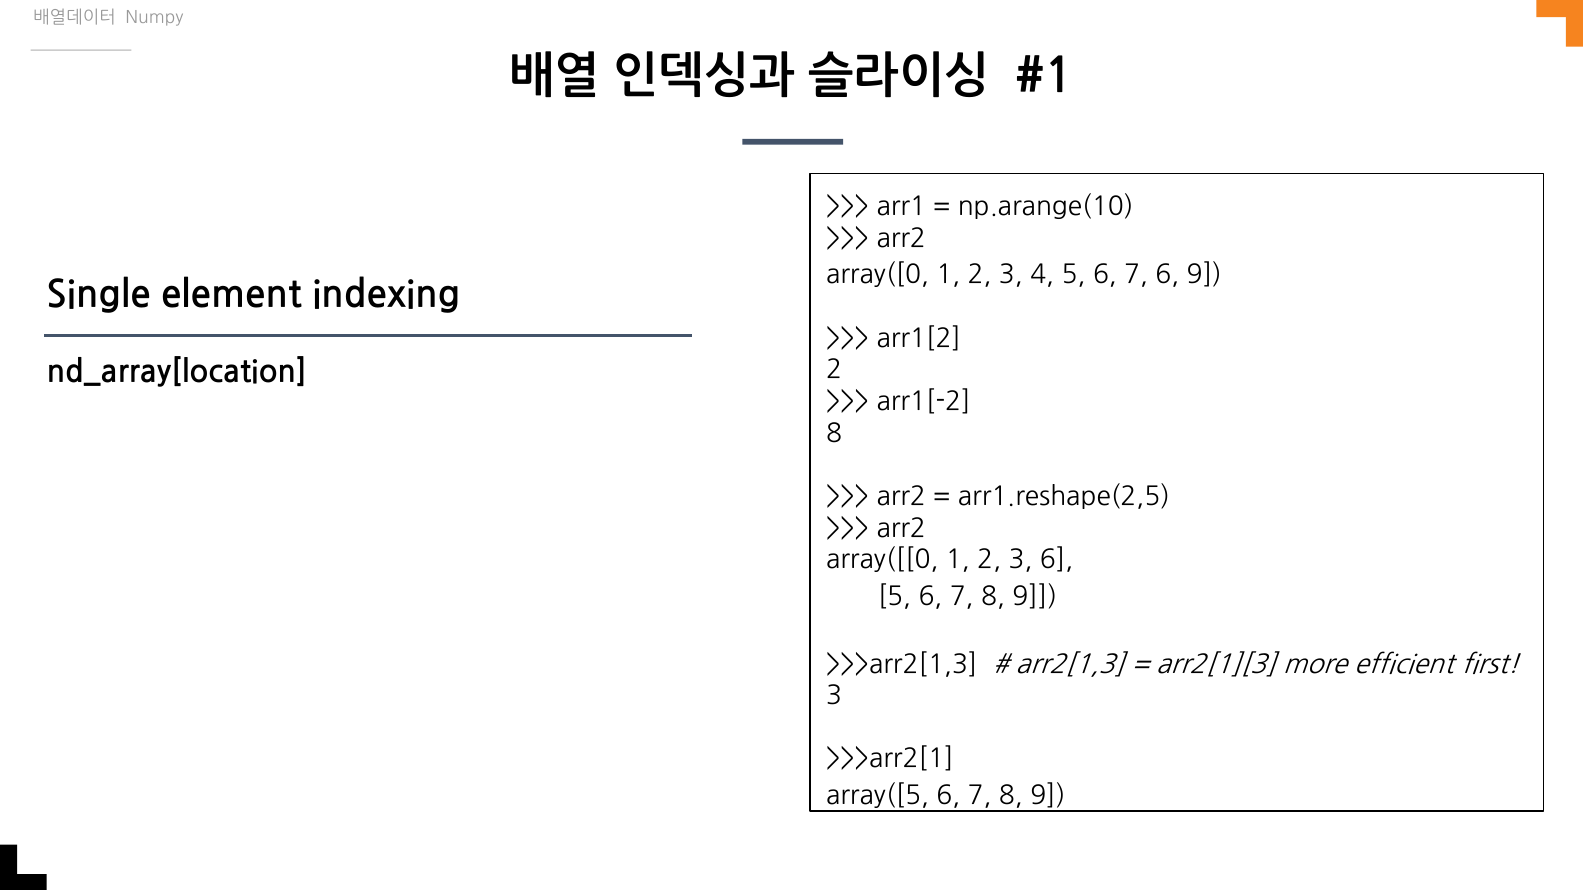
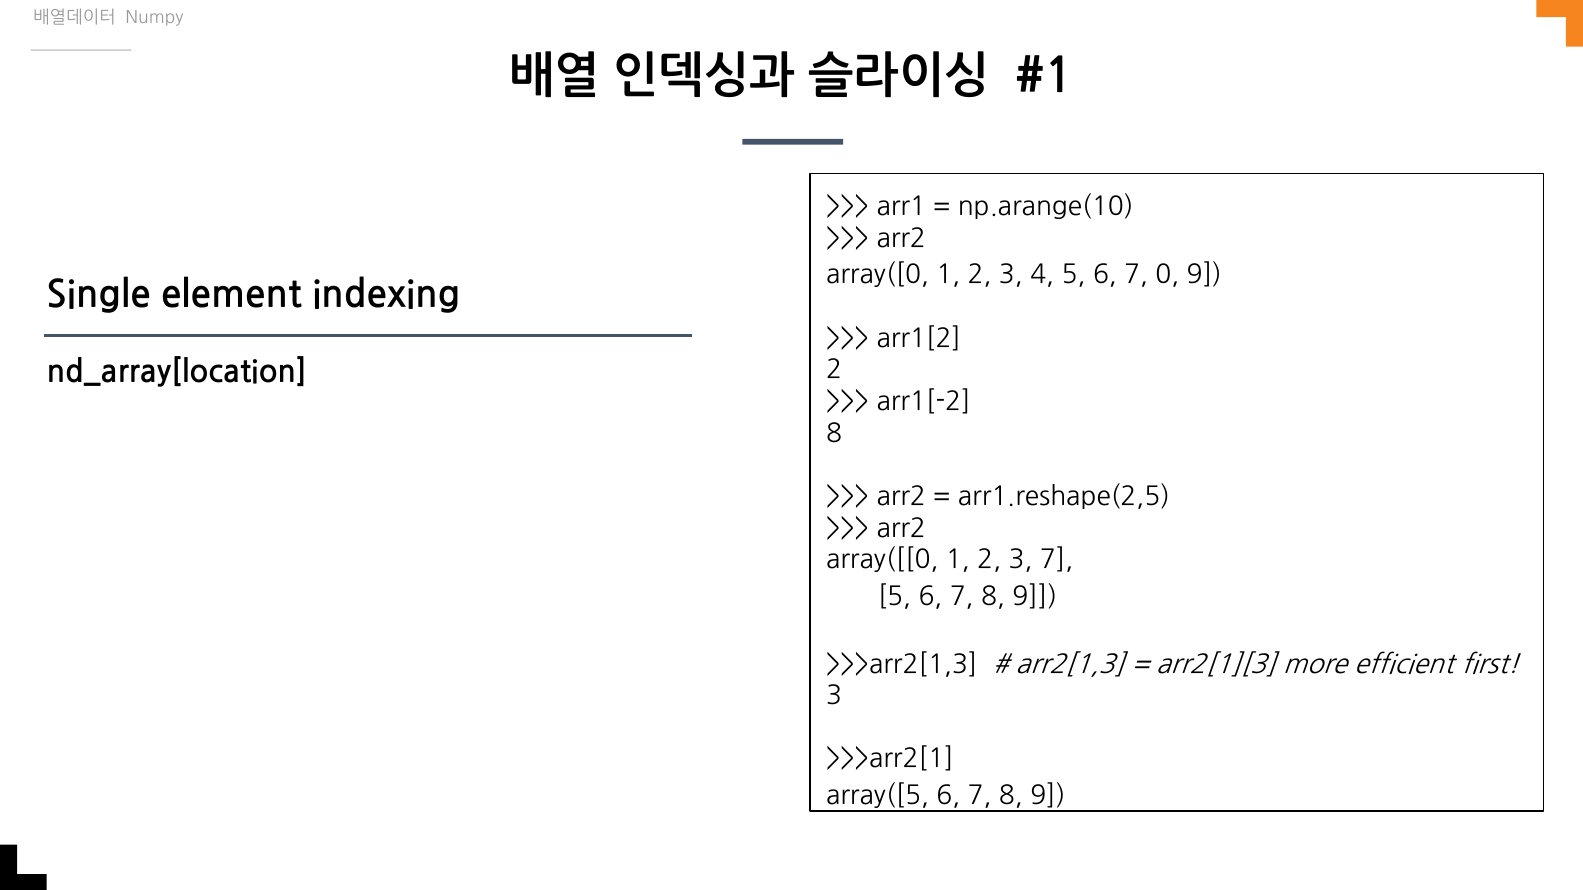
7 6: 6 -> 0
3 6: 6 -> 7
